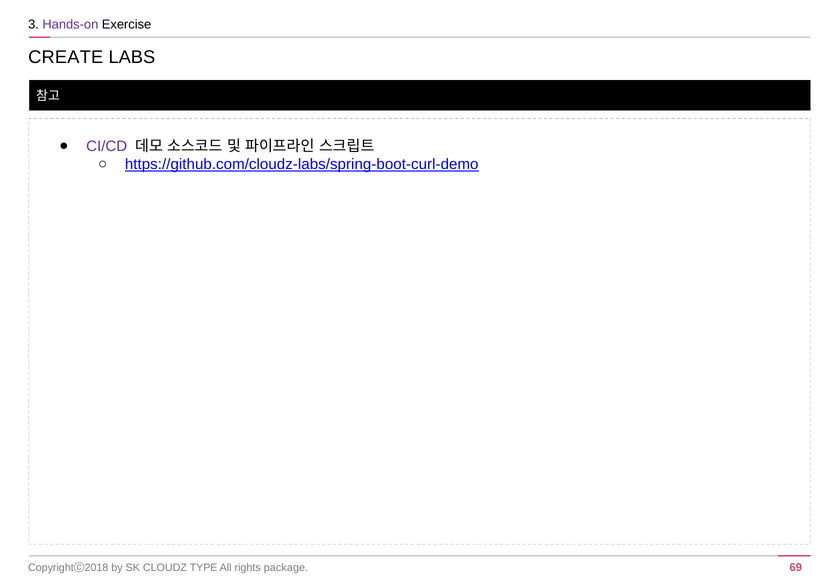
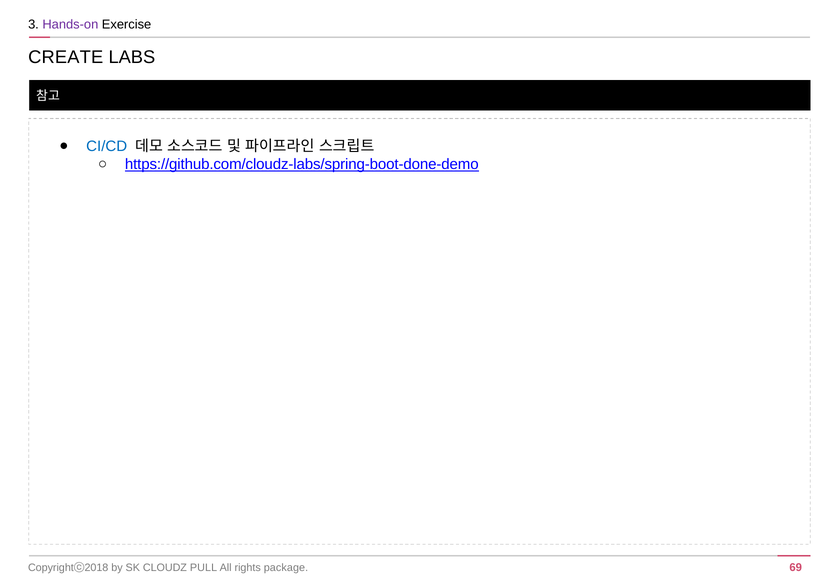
CI/CD colour: purple -> blue
https://github.com/cloudz-labs/spring-boot-curl-demo: https://github.com/cloudz-labs/spring-boot-curl-demo -> https://github.com/cloudz-labs/spring-boot-done-demo
TYPE: TYPE -> PULL
